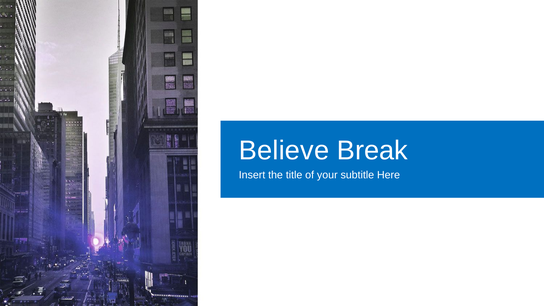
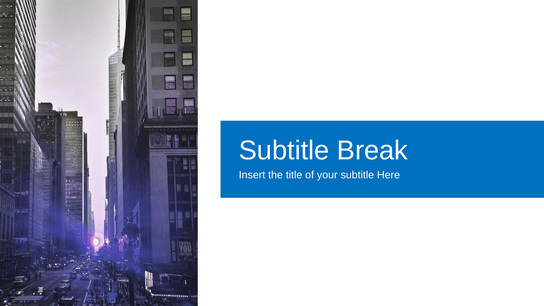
Believe at (284, 151): Believe -> Subtitle
